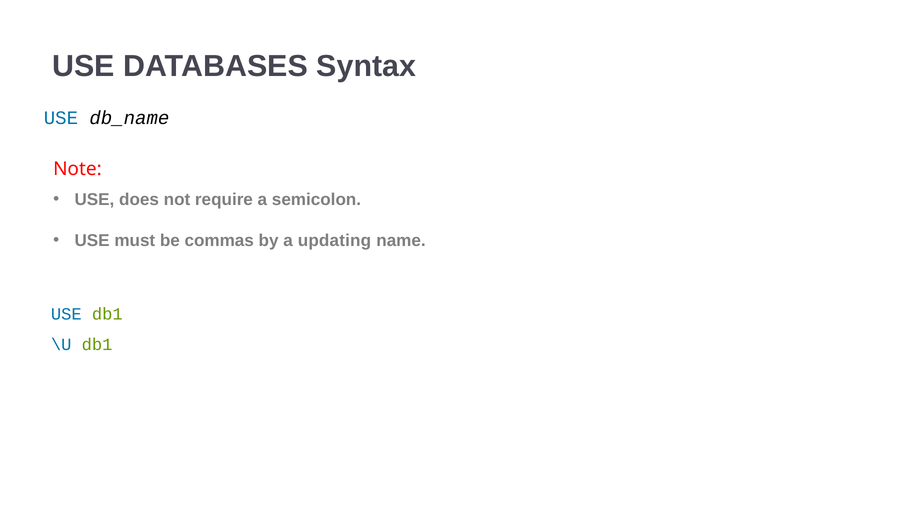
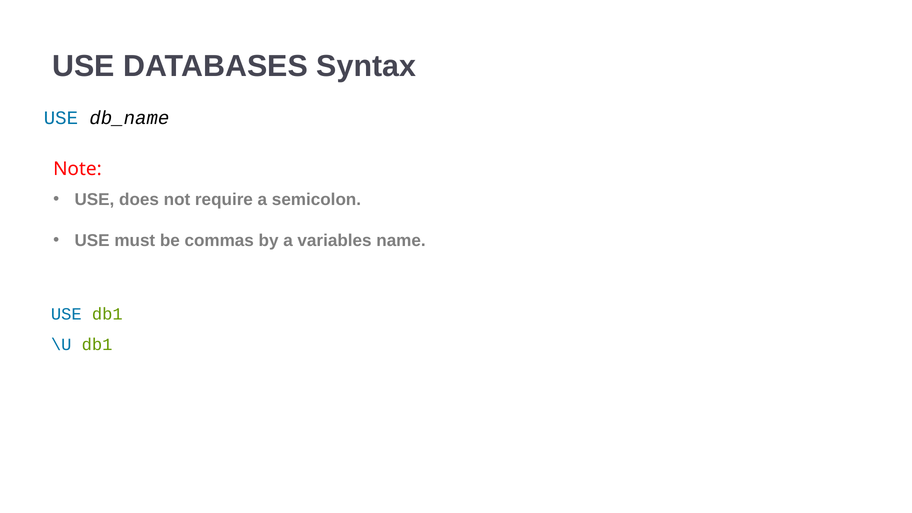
updating: updating -> variables
